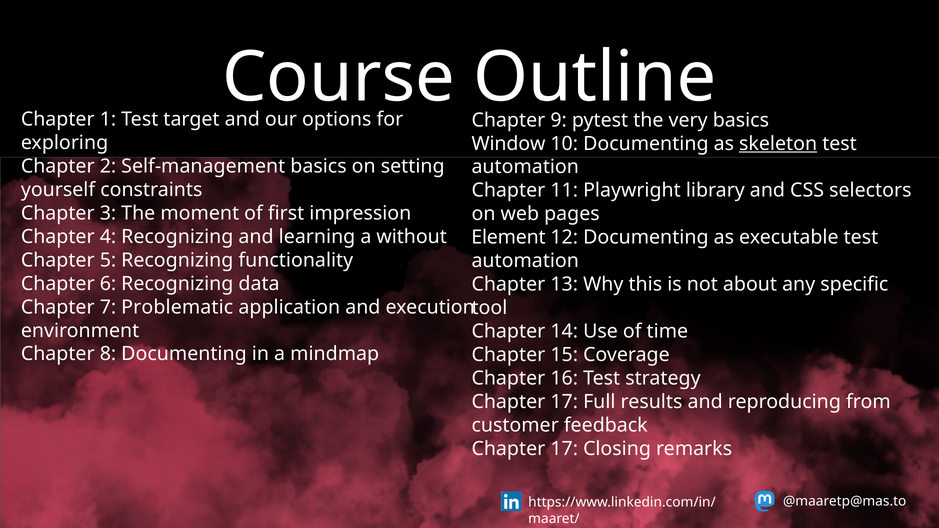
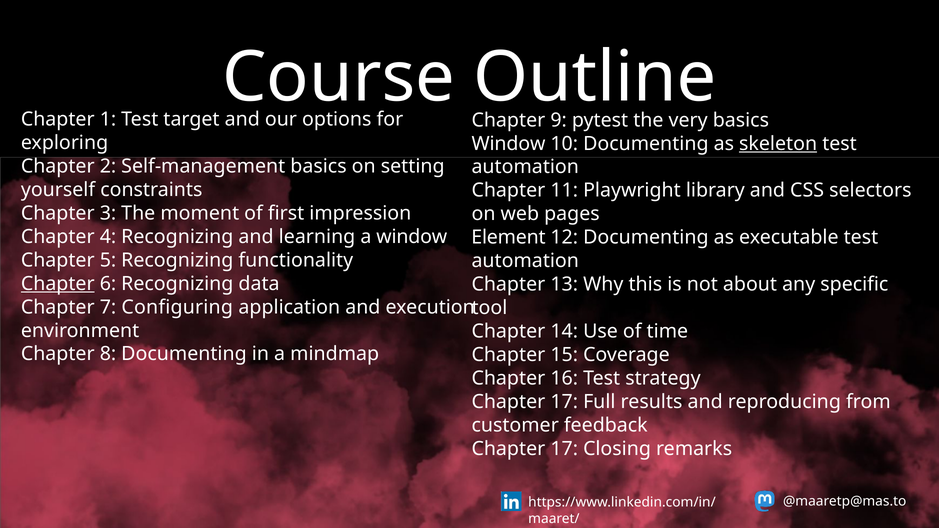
a without: without -> window
Chapter at (58, 284) underline: none -> present
Problematic: Problematic -> Configuring
